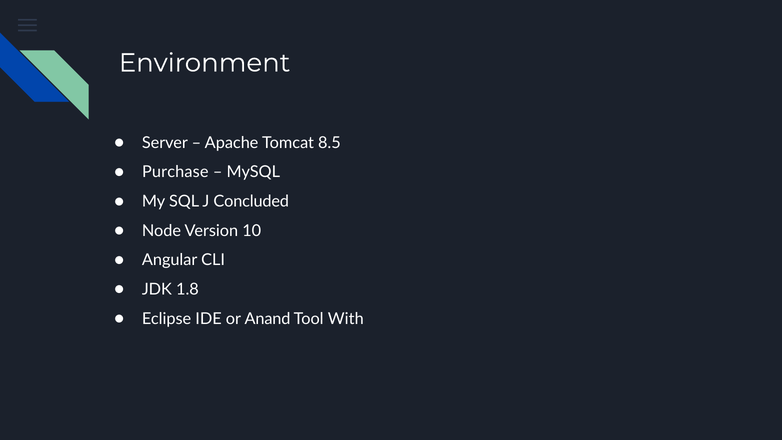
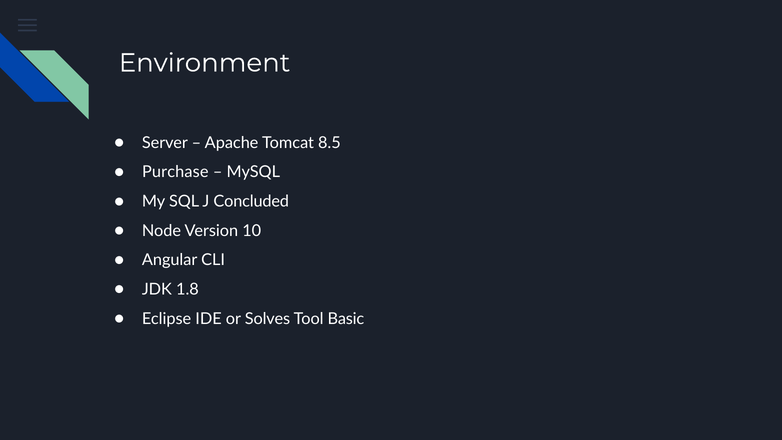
Anand: Anand -> Solves
With: With -> Basic
